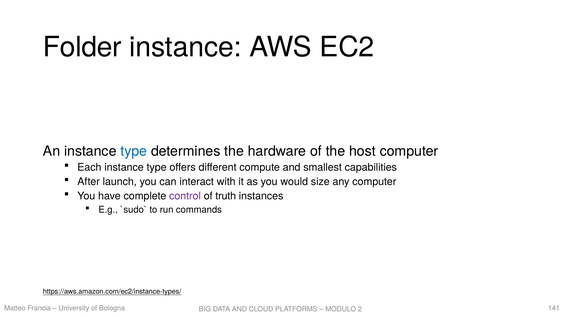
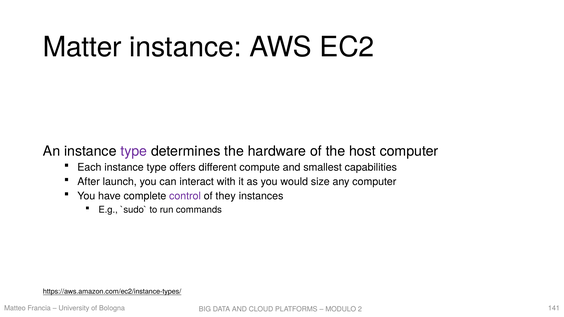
Folder: Folder -> Matter
type at (134, 151) colour: blue -> purple
truth: truth -> they
